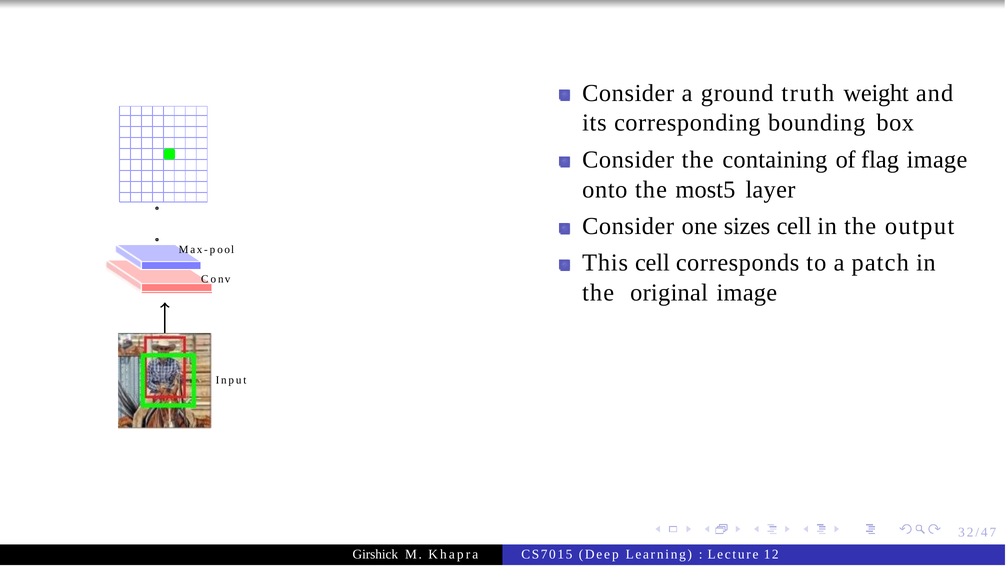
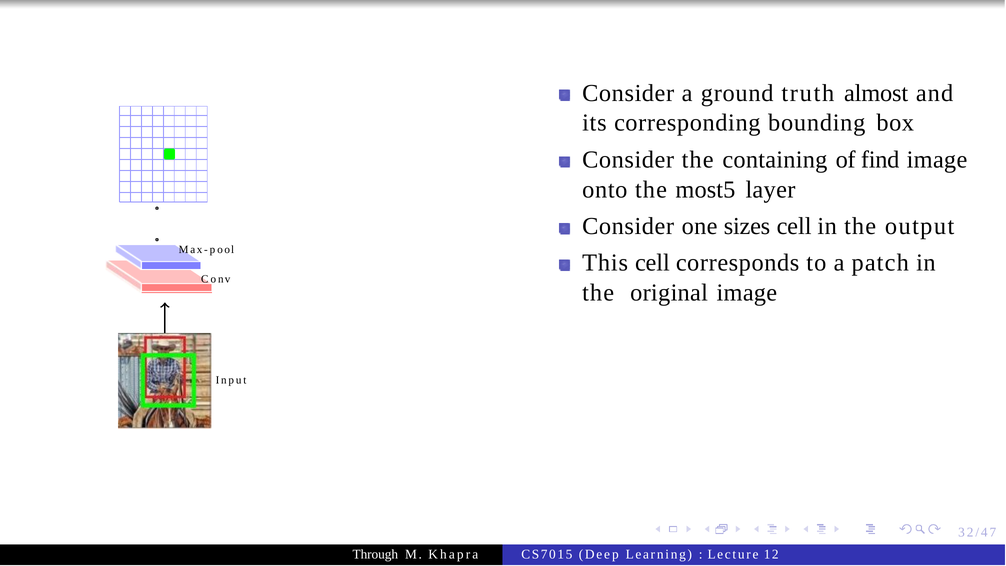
weight: weight -> almost
flag: flag -> find
Girshick: Girshick -> Through
